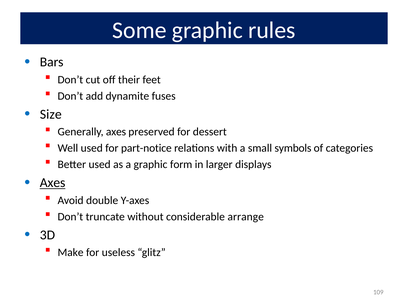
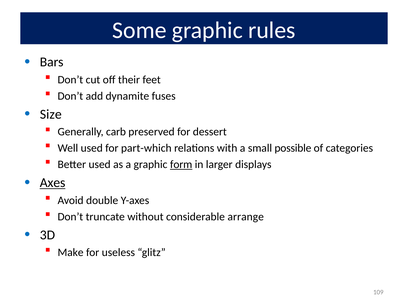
Generally axes: axes -> carb
part-notice: part-notice -> part-which
symbols: symbols -> possible
form underline: none -> present
